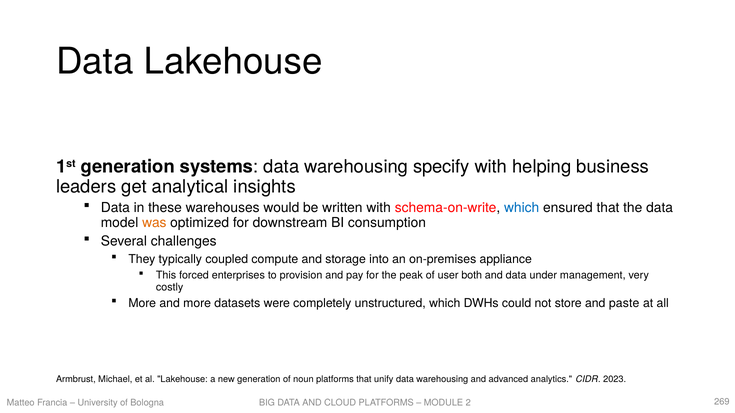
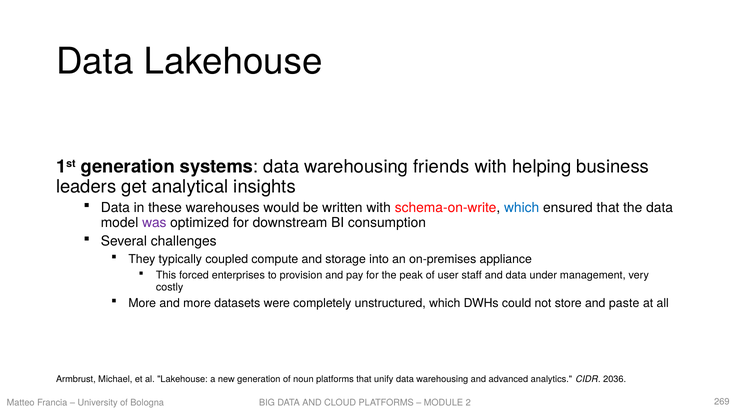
specify: specify -> friends
was colour: orange -> purple
both: both -> staff
2023: 2023 -> 2036
